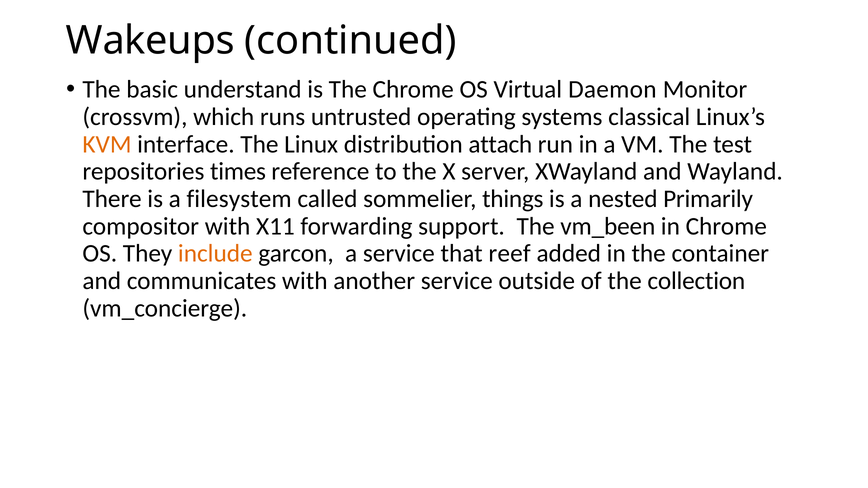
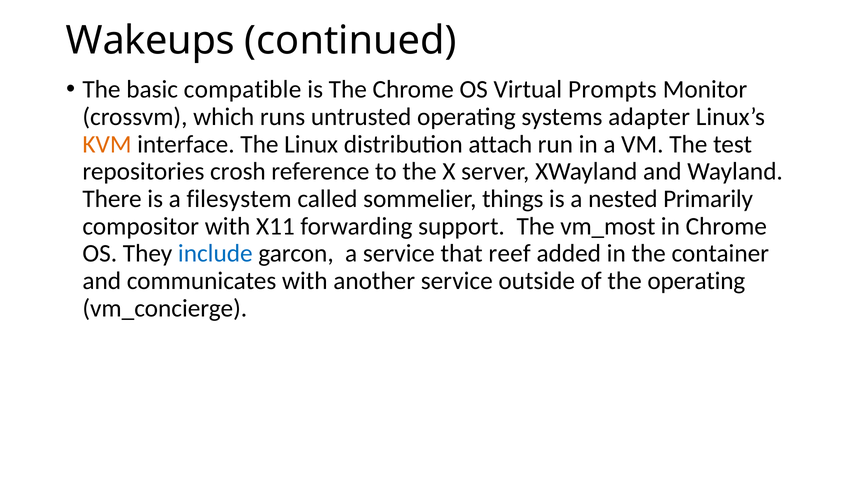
understand: understand -> compatible
Daemon: Daemon -> Prompts
classical: classical -> adapter
times: times -> crosh
vm_been: vm_been -> vm_most
include colour: orange -> blue
the collection: collection -> operating
